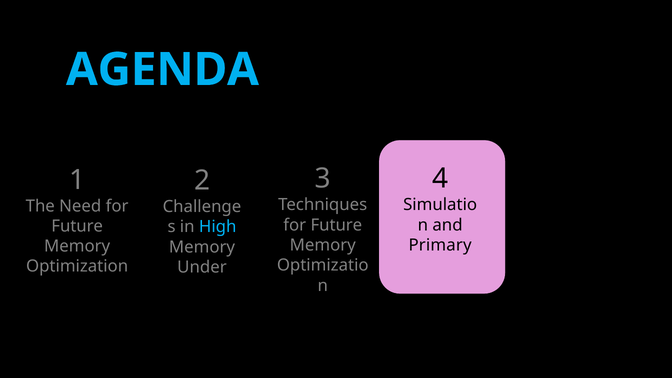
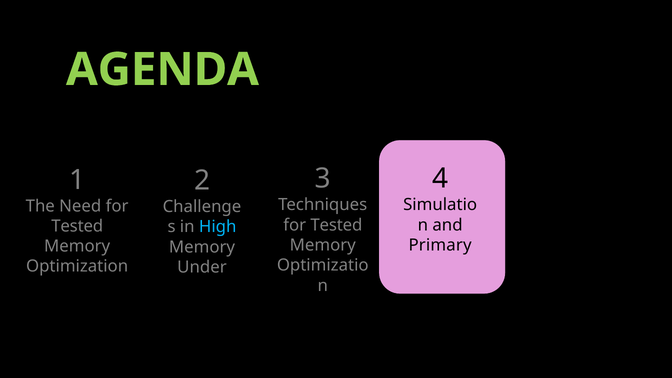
AGENDA colour: light blue -> light green
Future at (336, 225): Future -> Tested
Future at (77, 226): Future -> Tested
